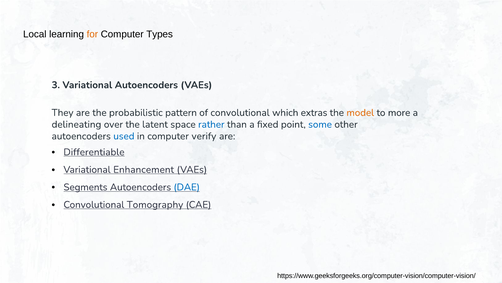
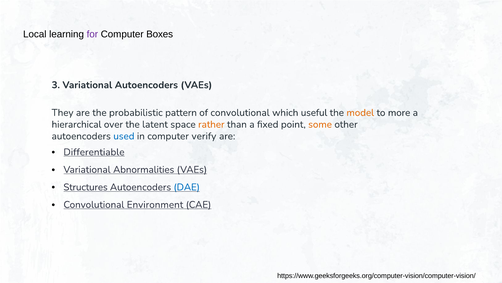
for colour: orange -> purple
Types: Types -> Boxes
extras: extras -> useful
delineating: delineating -> hierarchical
rather colour: blue -> orange
some colour: blue -> orange
Enhancement: Enhancement -> Abnormalities
Segments: Segments -> Structures
Tomography: Tomography -> Environment
